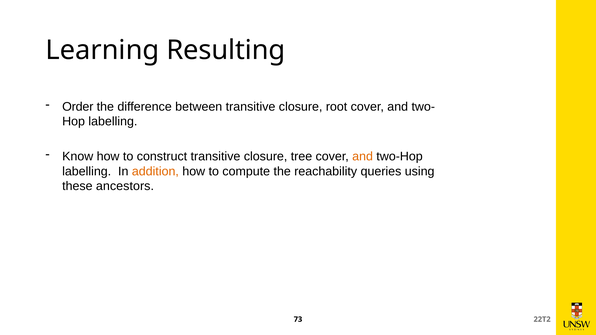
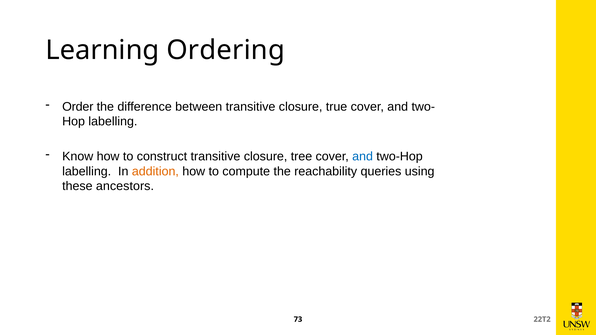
Resulting: Resulting -> Ordering
root: root -> true
and at (363, 156) colour: orange -> blue
